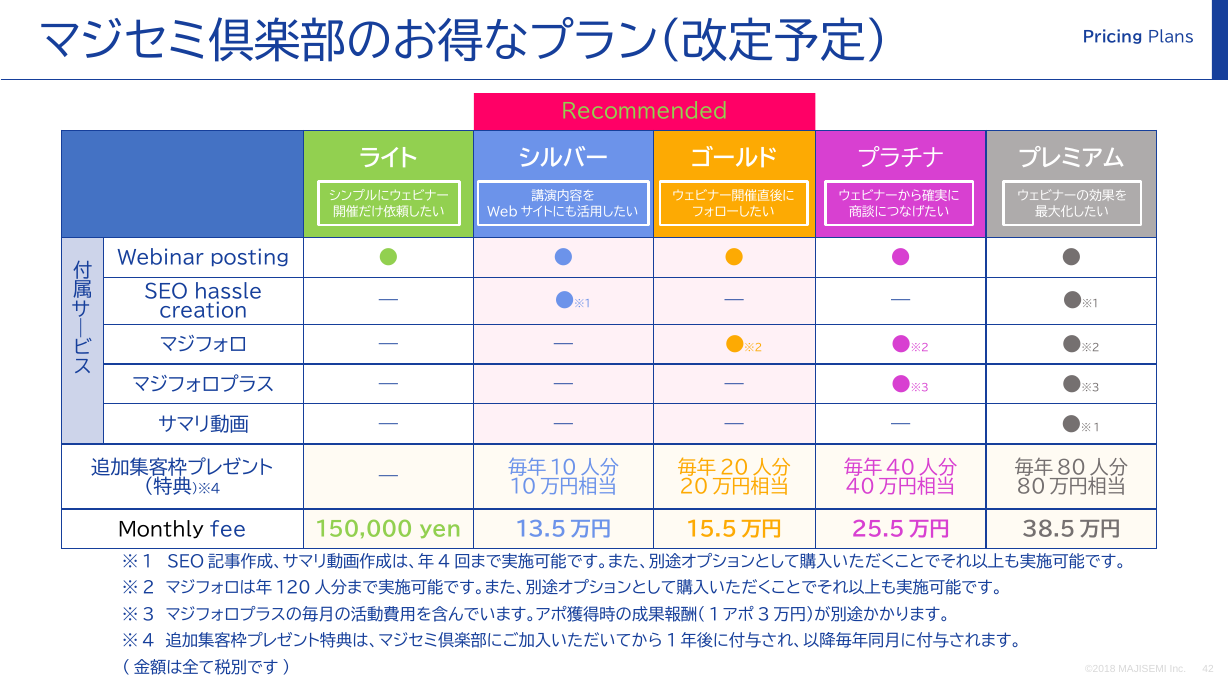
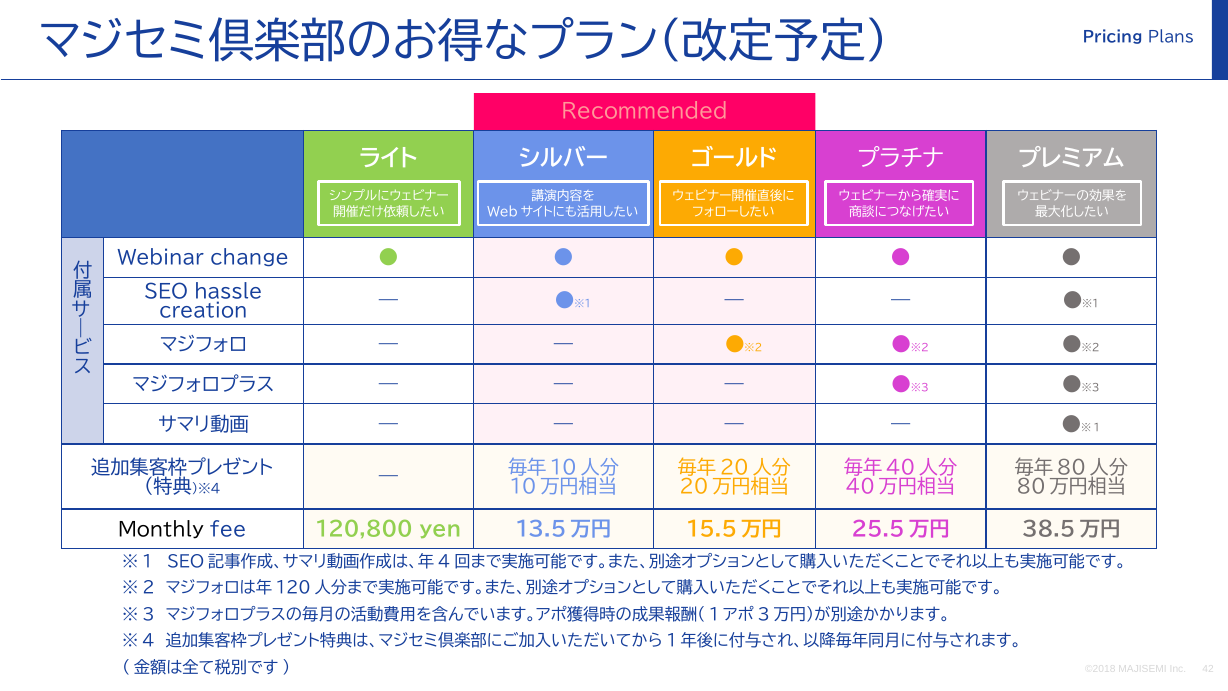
Recommended colour: light green -> pink
posting: posting -> change
150,000: 150,000 -> 120,800
